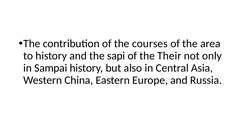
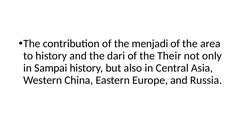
courses: courses -> menjadi
sapi: sapi -> dari
